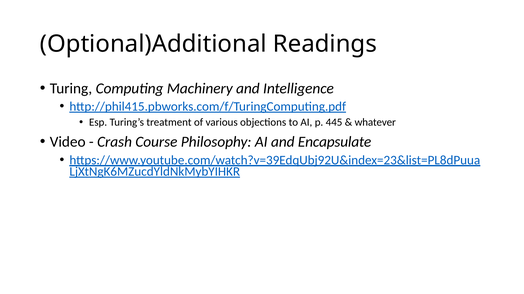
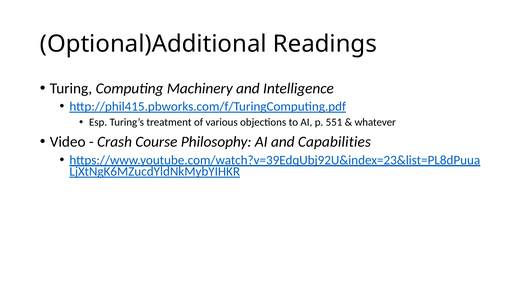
445: 445 -> 551
Encapsulate: Encapsulate -> Capabilities
